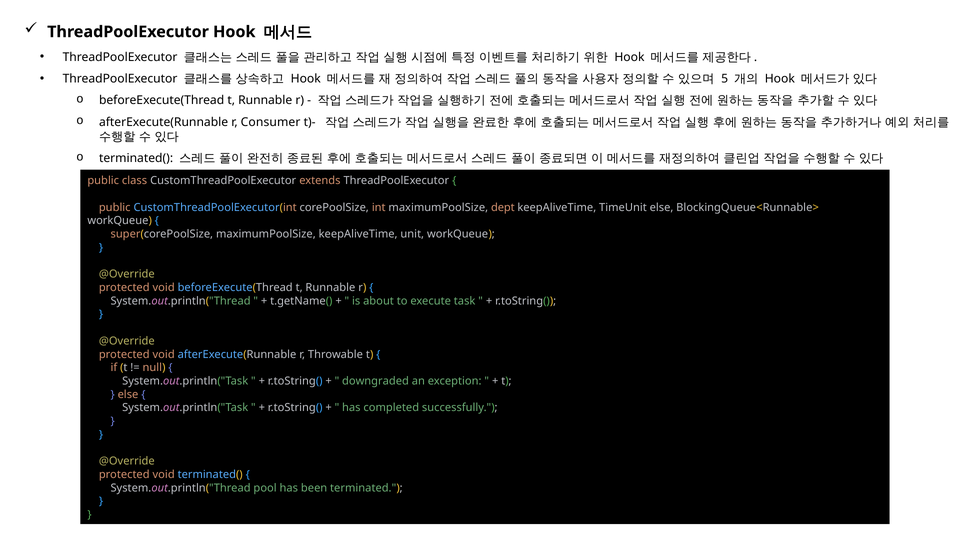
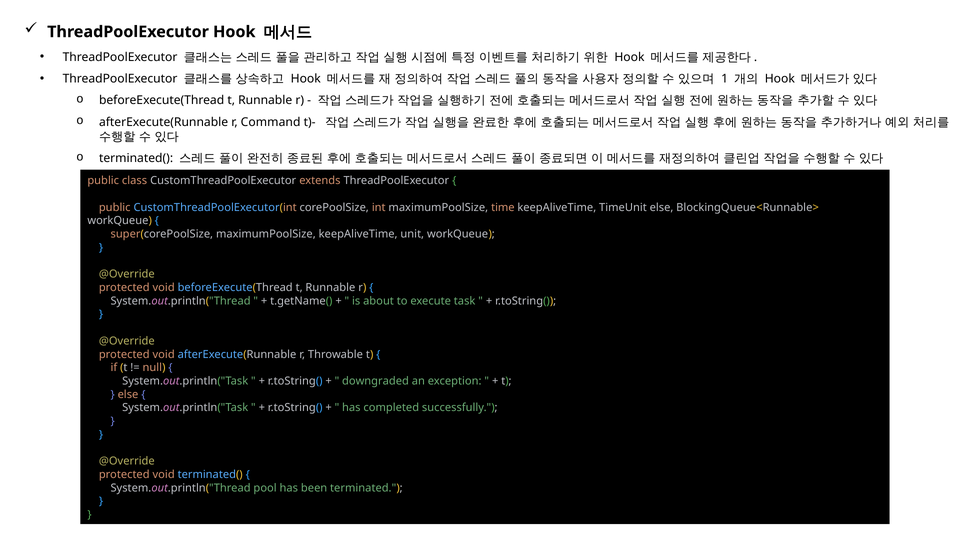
5: 5 -> 1
Consumer: Consumer -> Command
dept: dept -> time
